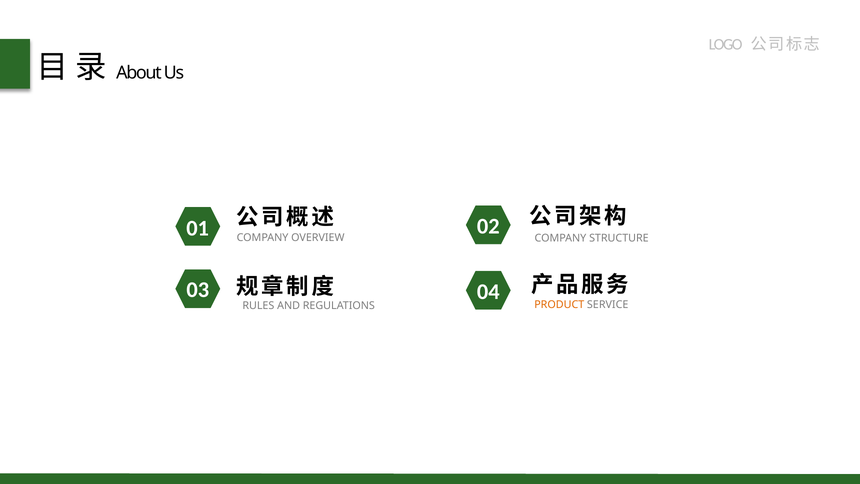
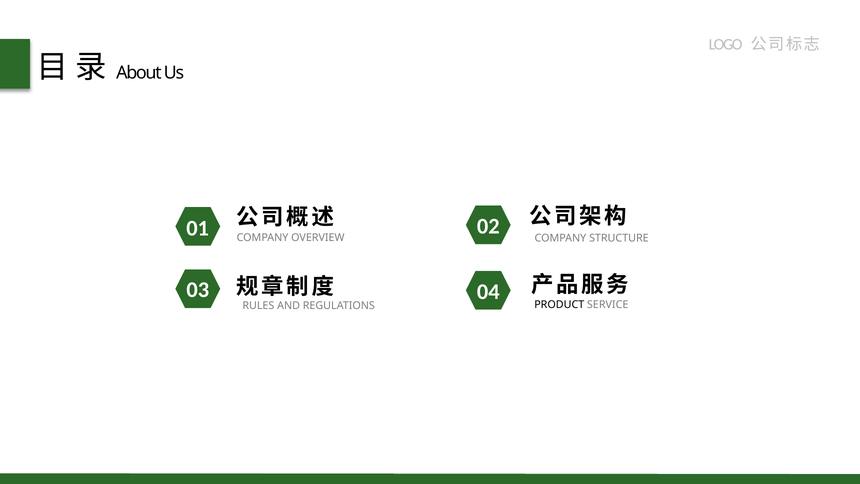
PRODUCT colour: orange -> black
